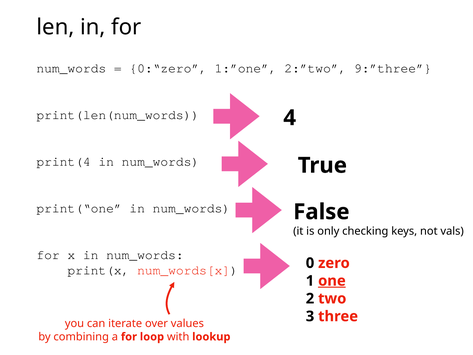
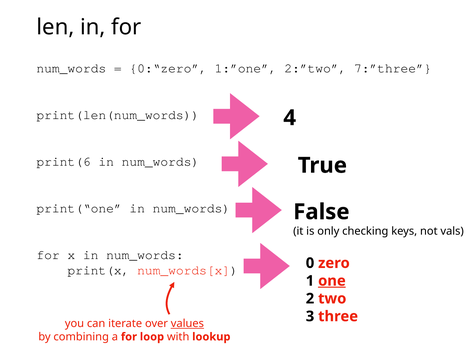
9:”three: 9:”three -> 7:”three
print(4: print(4 -> print(6
values underline: none -> present
